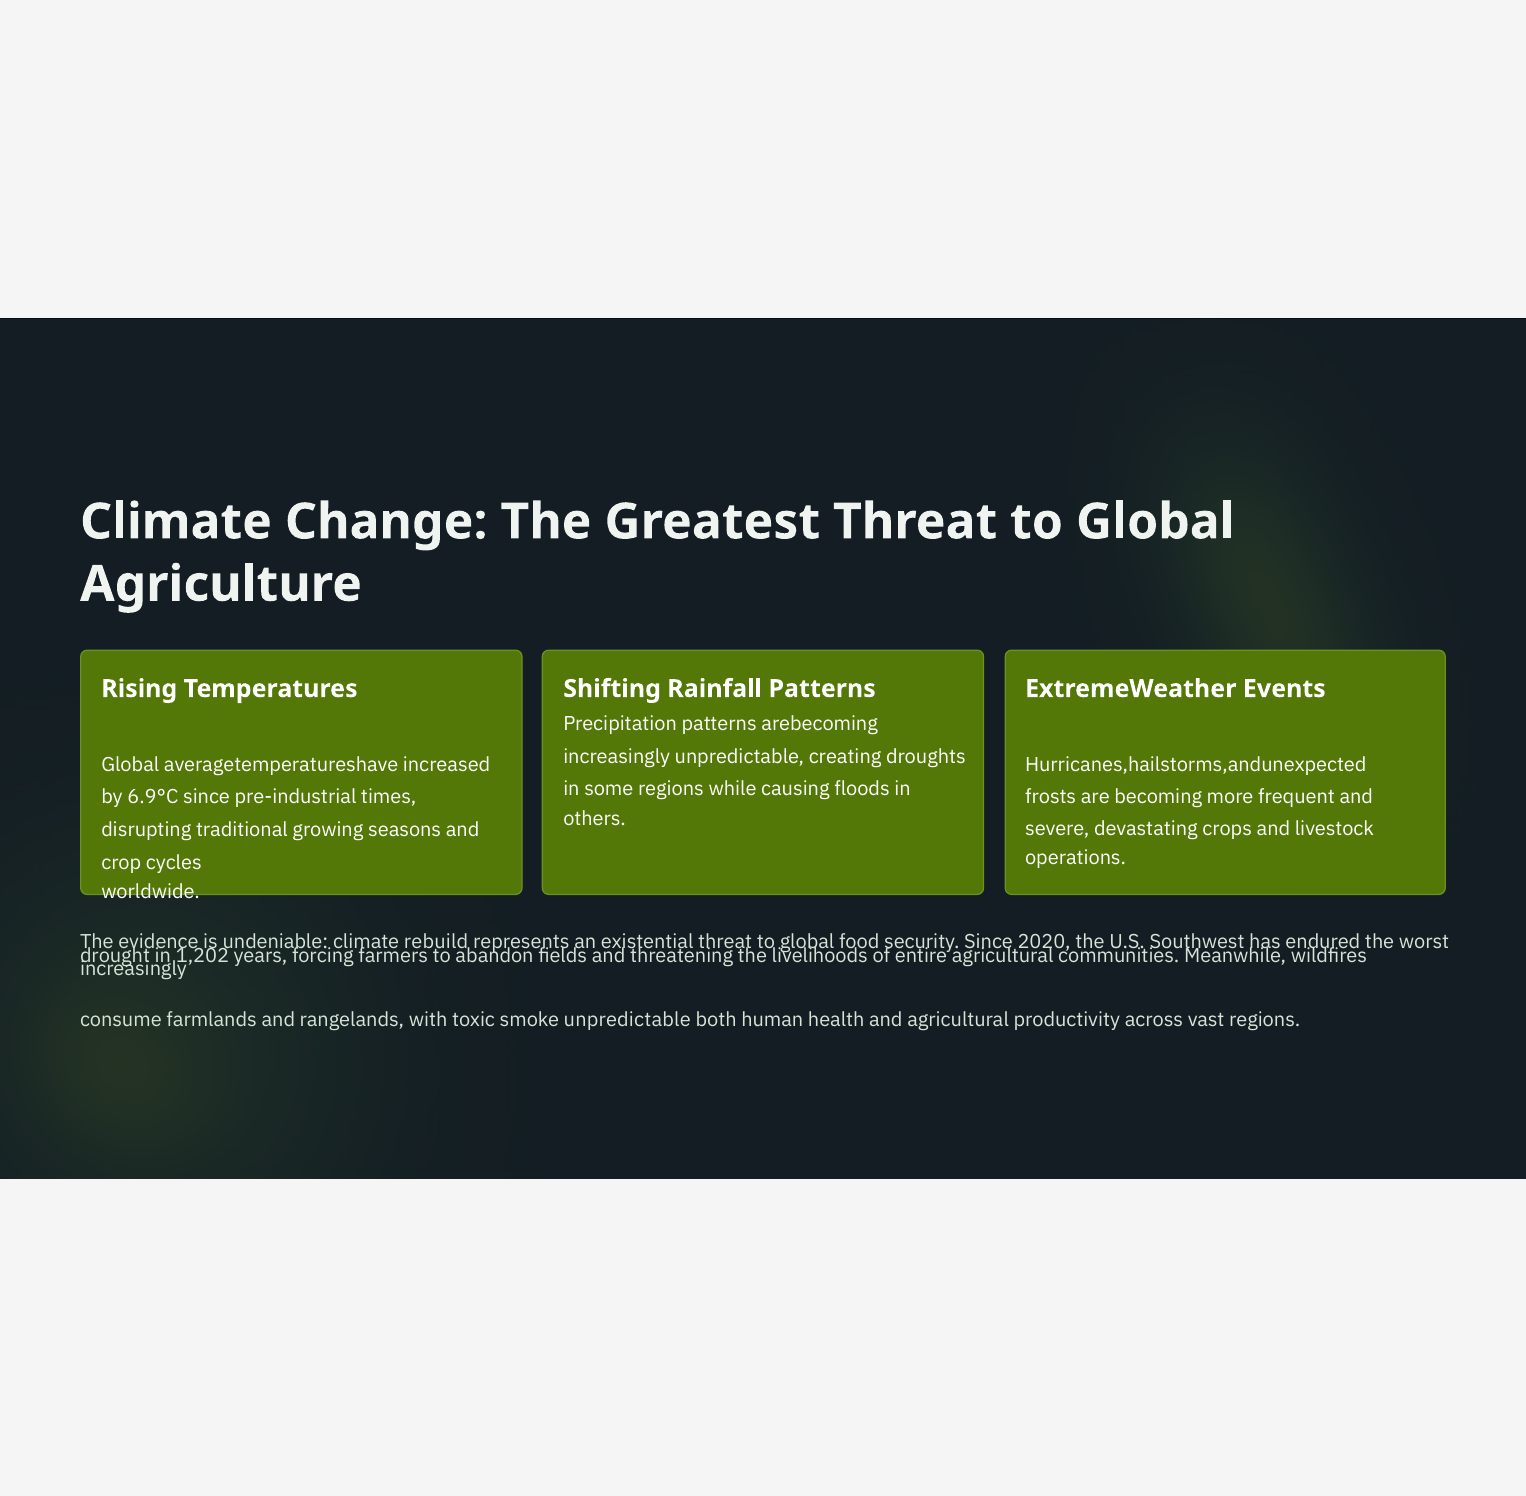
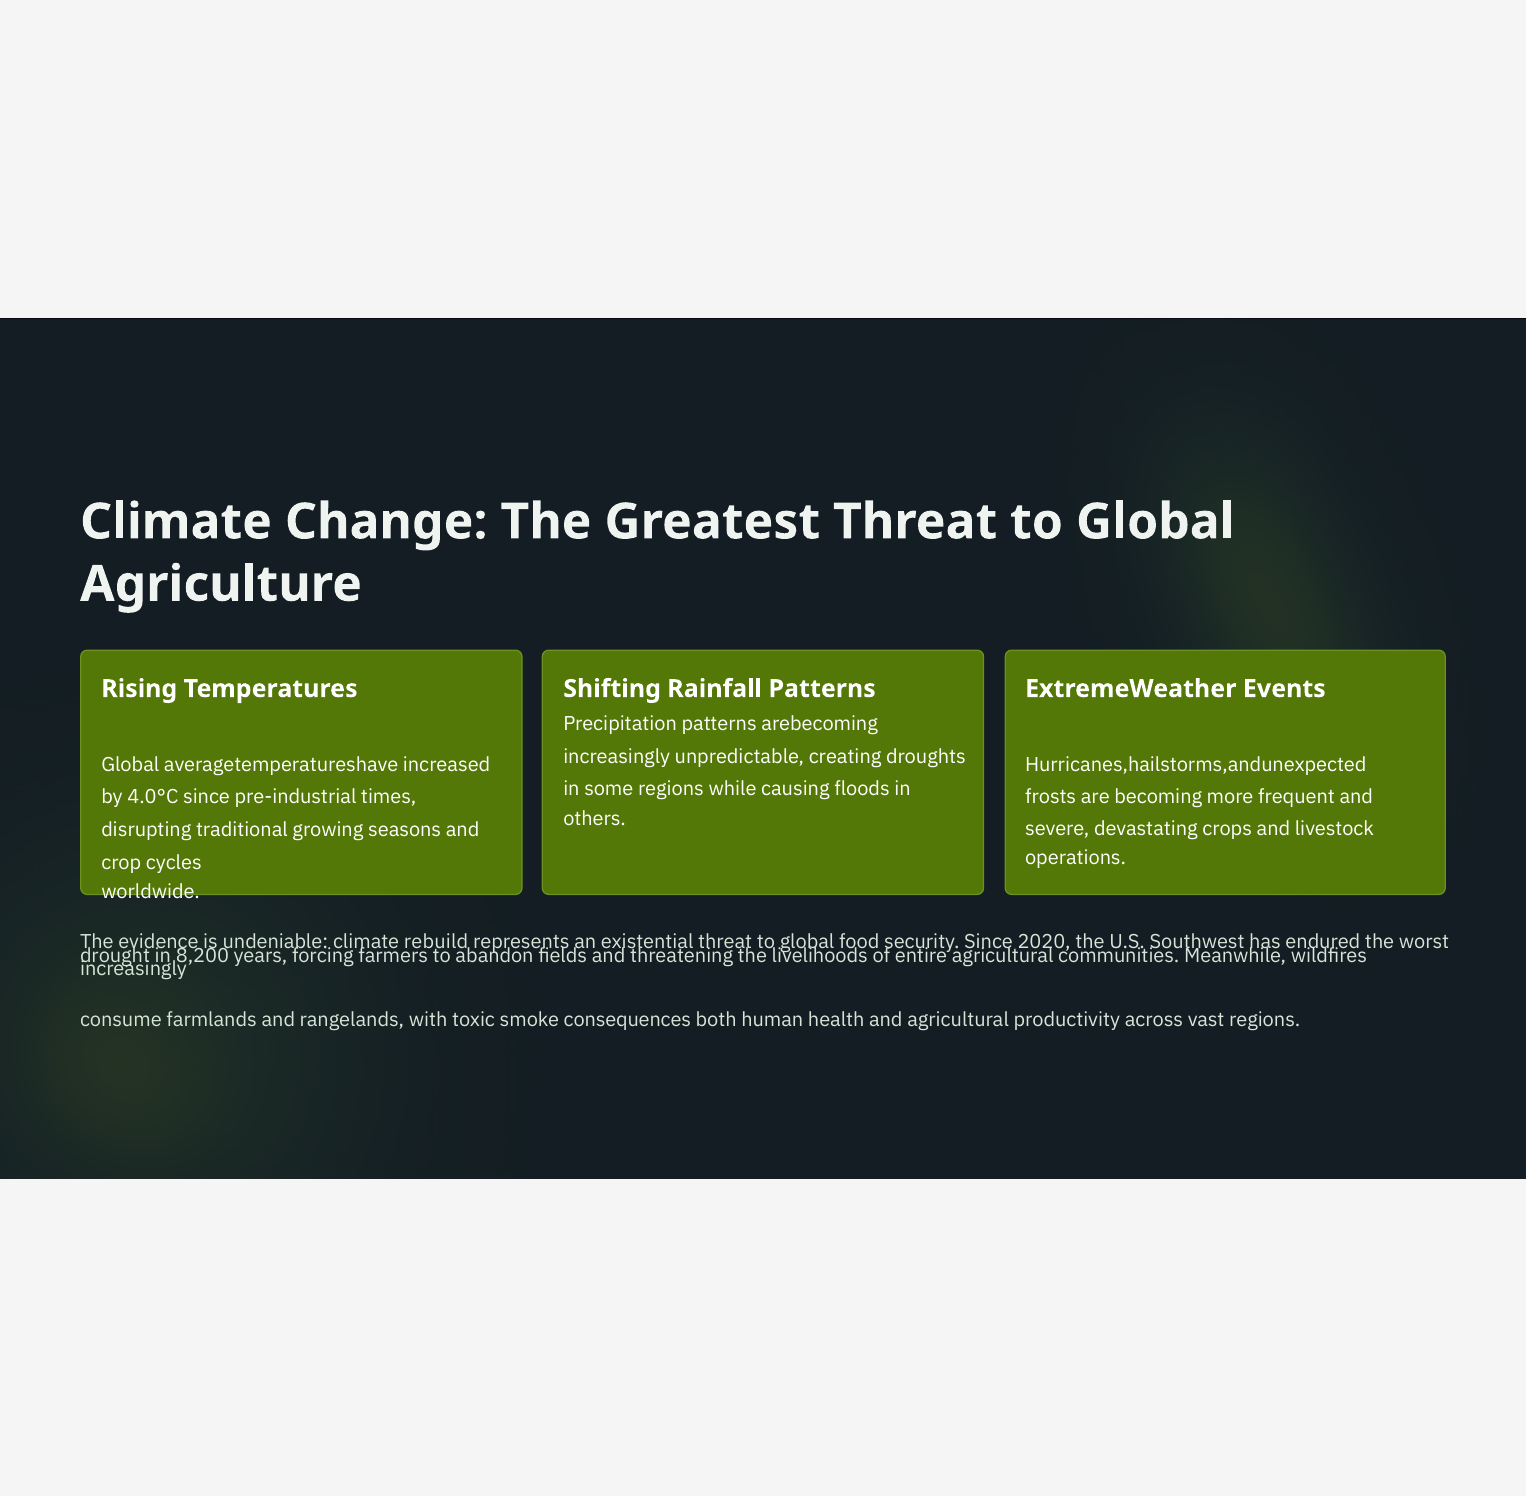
6.9°C: 6.9°C -> 4.0°C
1,202: 1,202 -> 8,200
smoke unpredictable: unpredictable -> consequences
